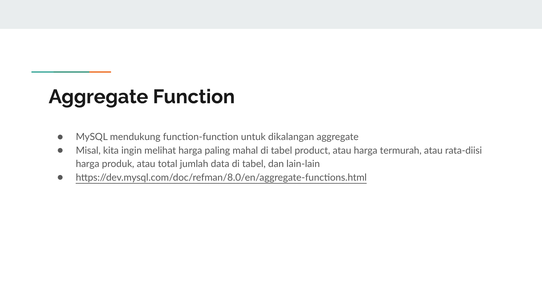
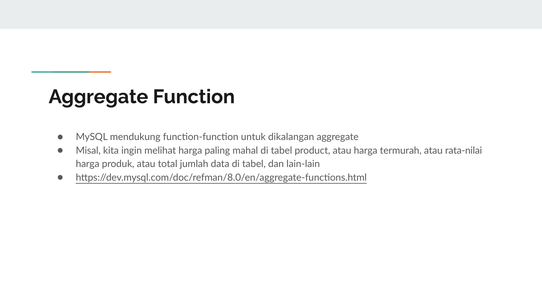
rata-diisi: rata-diisi -> rata-nilai
